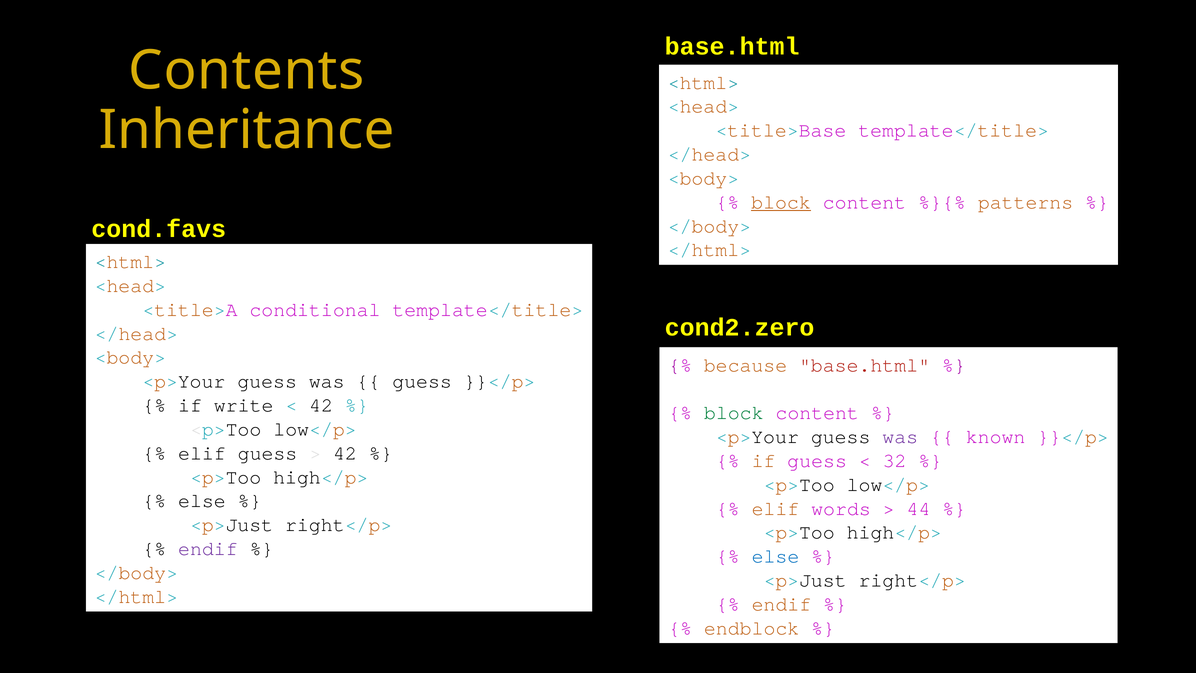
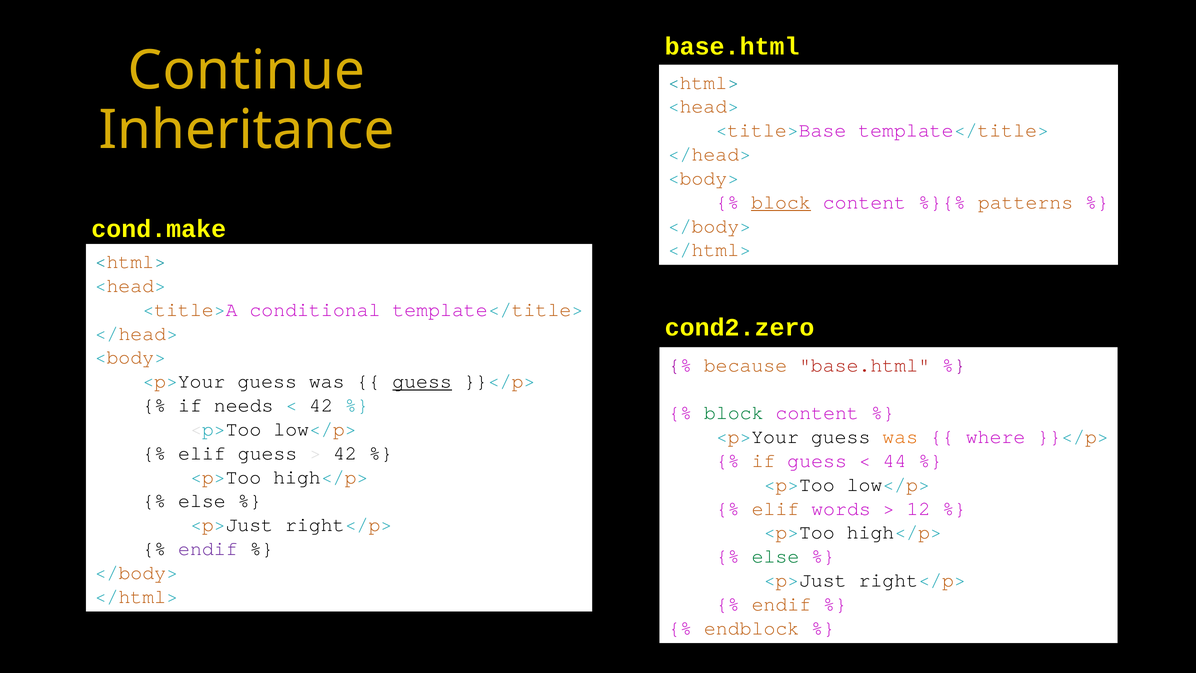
Contents: Contents -> Continue
cond.favs: cond.favs -> cond.make
guess at (422, 381) underline: none -> present
write: write -> needs
was at (900, 437) colour: purple -> orange
known: known -> where
32: 32 -> 44
44: 44 -> 12
else at (776, 556) colour: blue -> green
